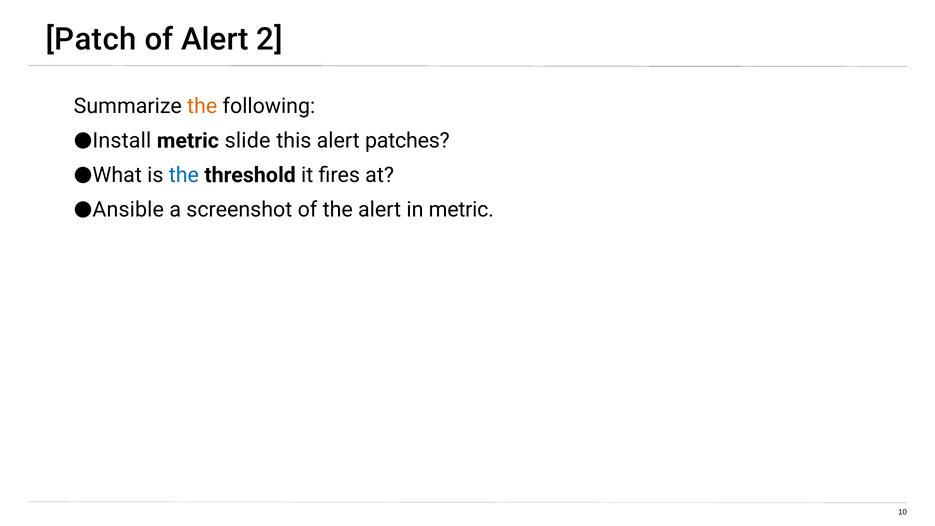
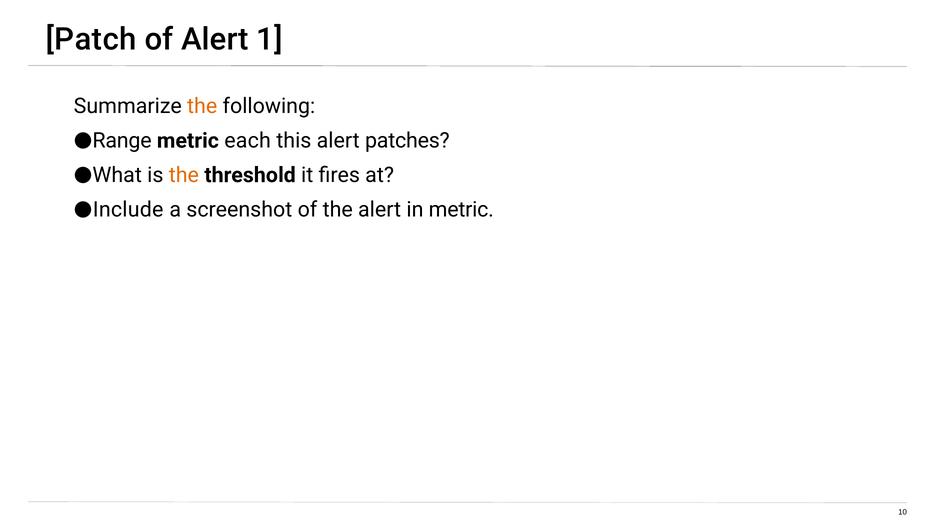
2: 2 -> 1
Install: Install -> Range
slide: slide -> each
the at (184, 175) colour: blue -> orange
Ansible: Ansible -> Include
